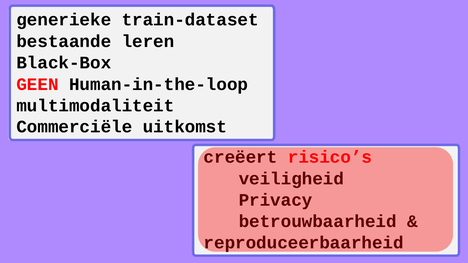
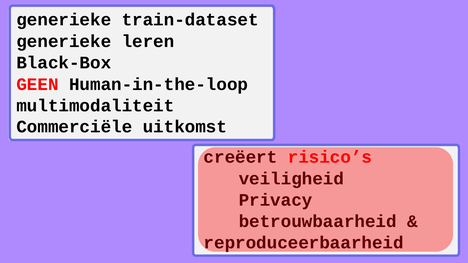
bestaande at (64, 41): bestaande -> generieke
